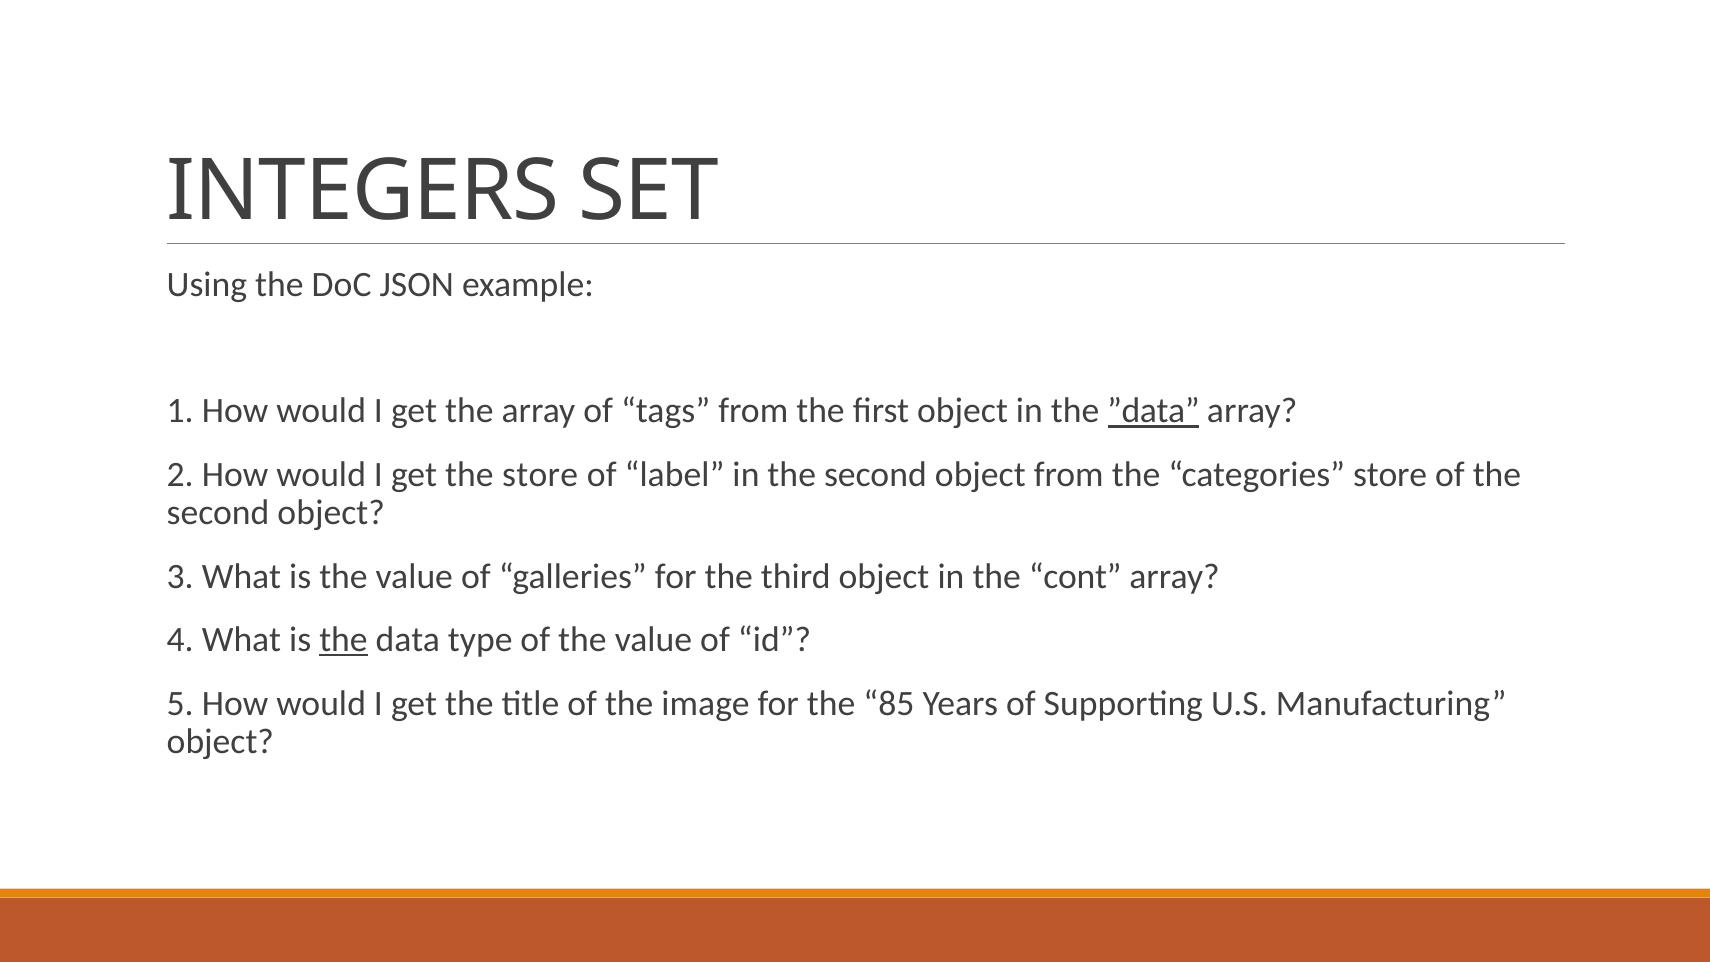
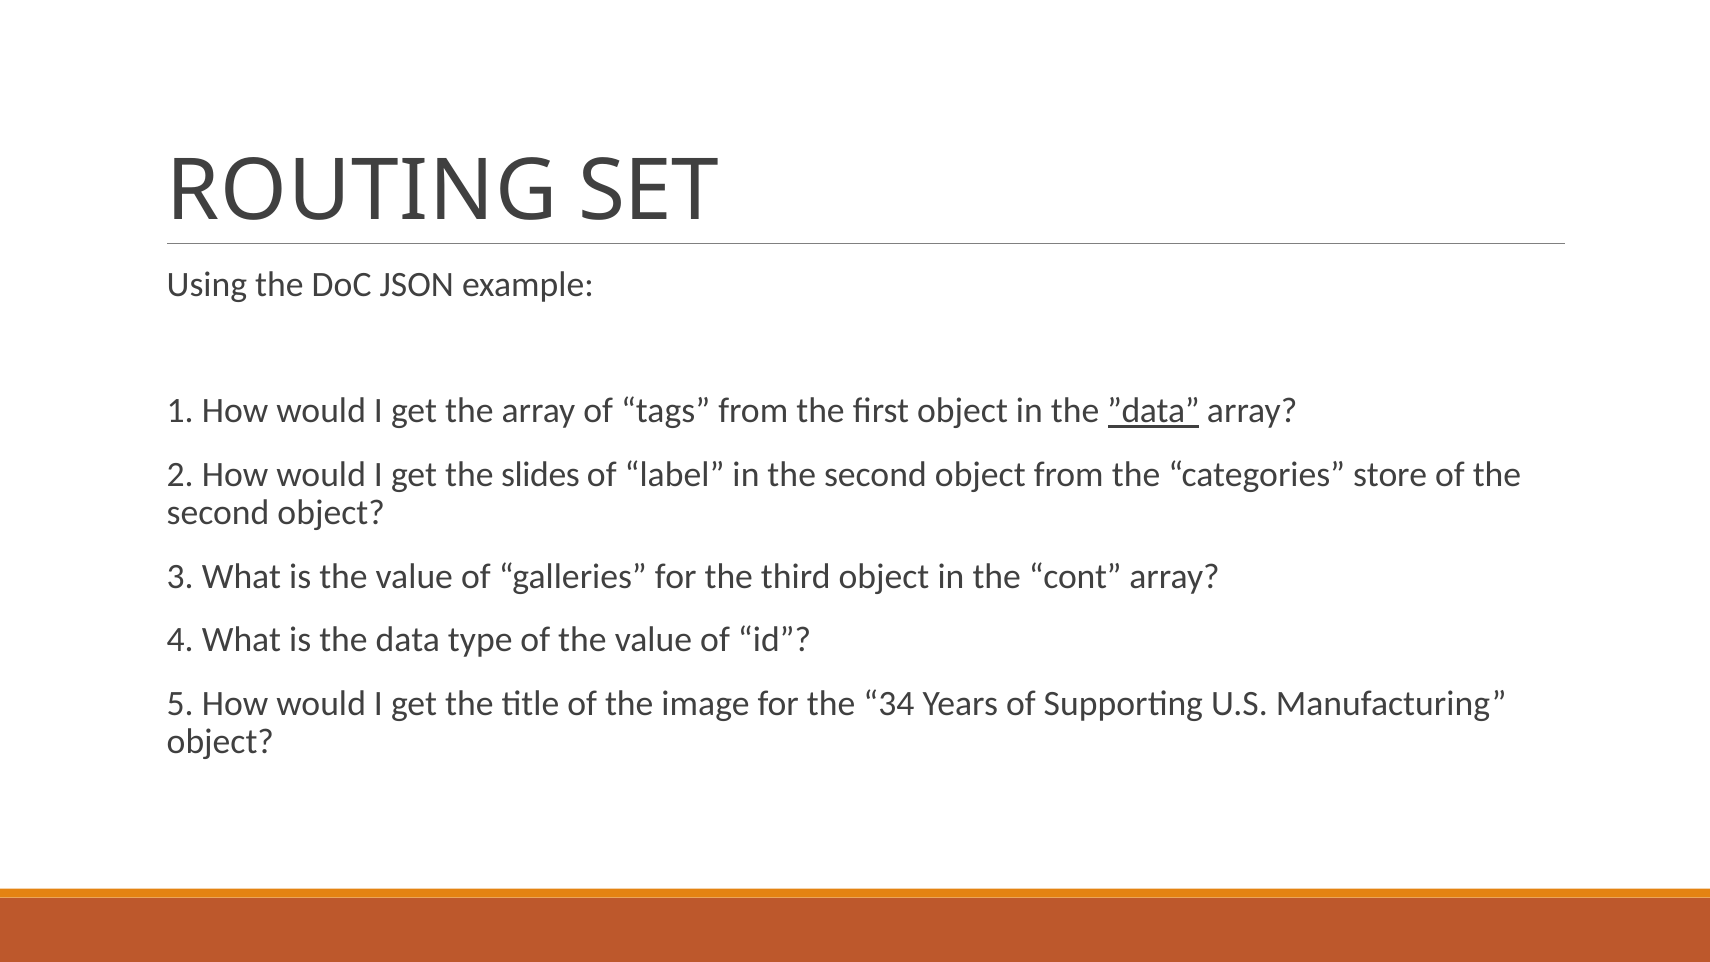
INTEGERS: INTEGERS -> ROUTING
the store: store -> slides
the at (343, 640) underline: present -> none
85: 85 -> 34
